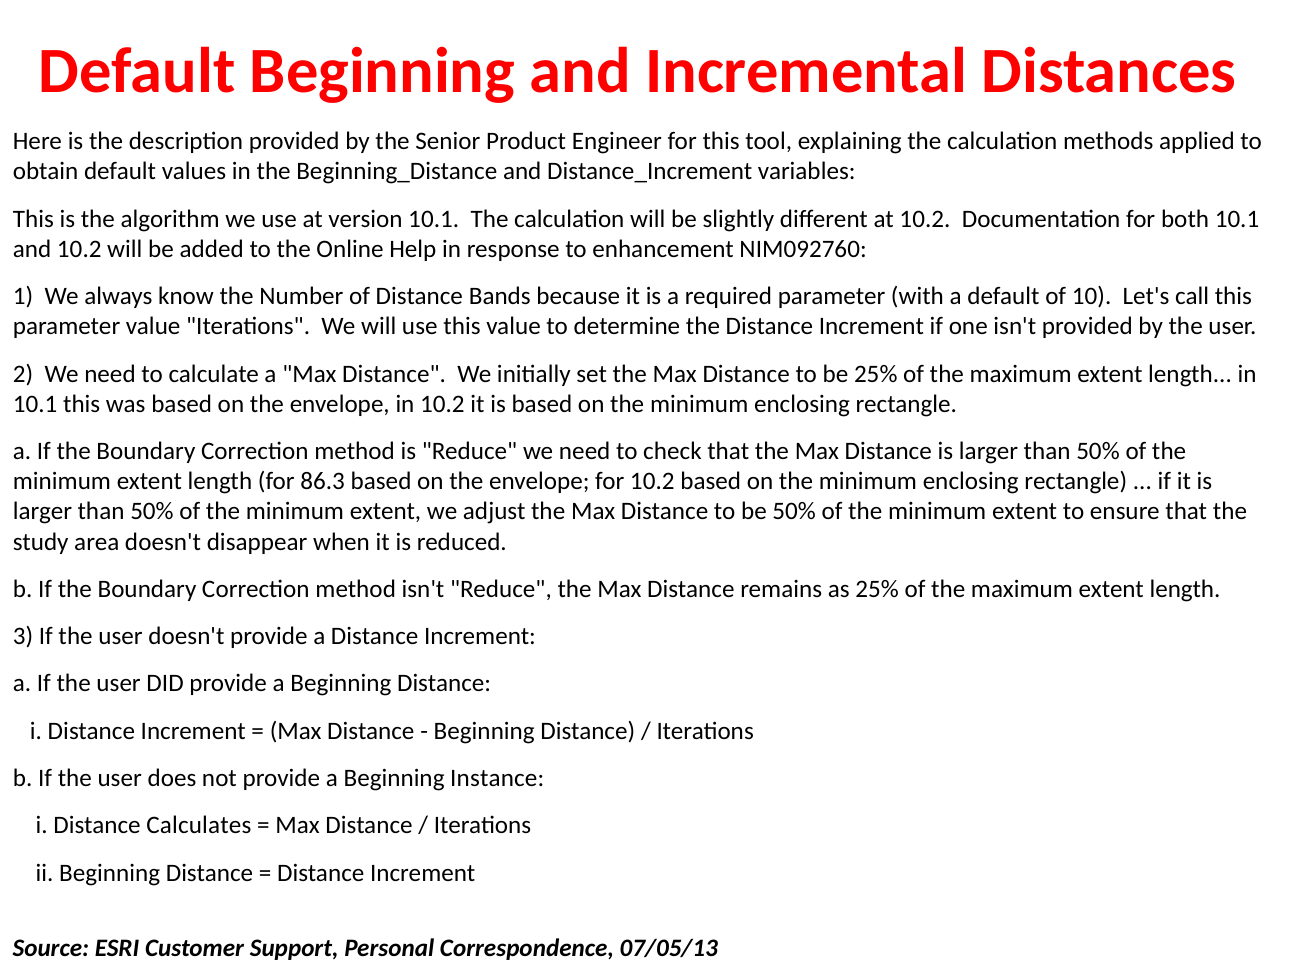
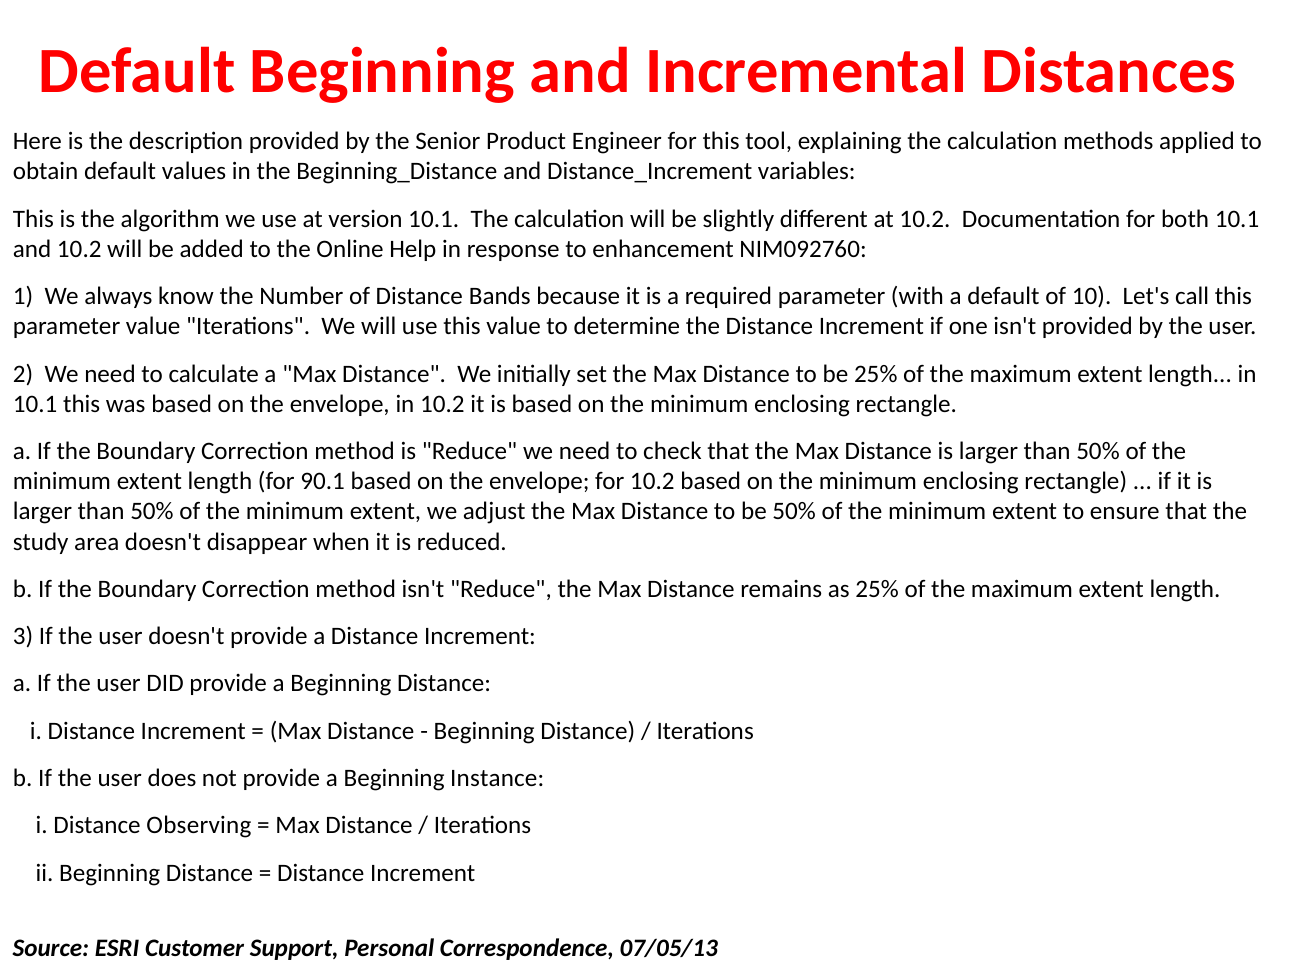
86.3: 86.3 -> 90.1
Calculates: Calculates -> Observing
